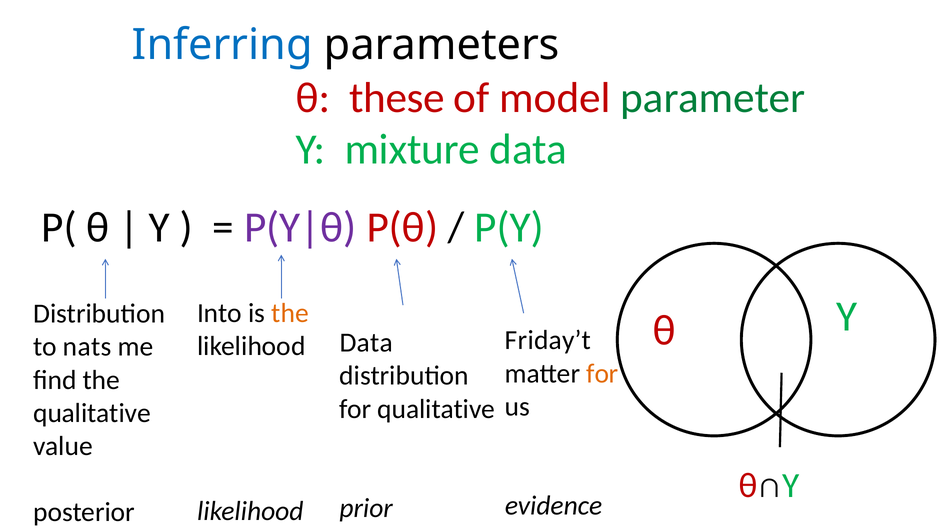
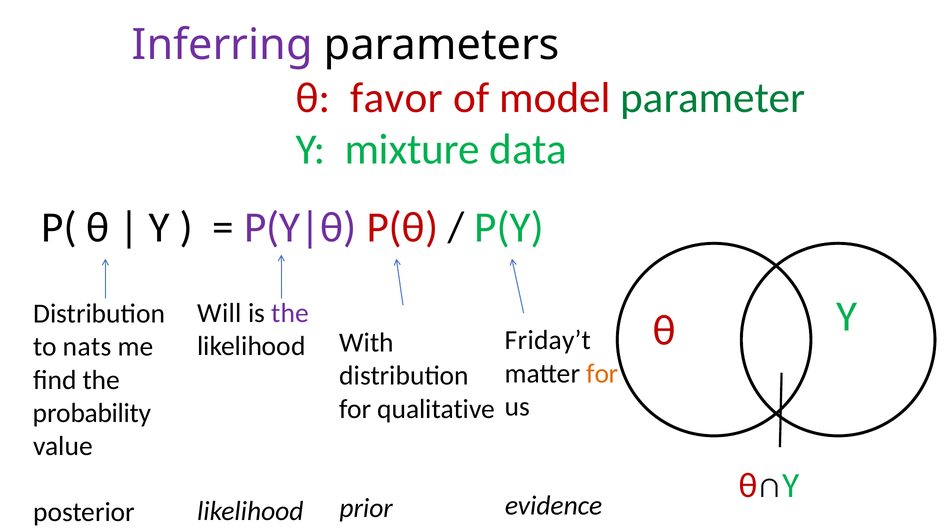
Inferring colour: blue -> purple
these: these -> favor
Into: Into -> Will
the at (290, 313) colour: orange -> purple
Data at (366, 343): Data -> With
qualitative at (92, 413): qualitative -> probability
